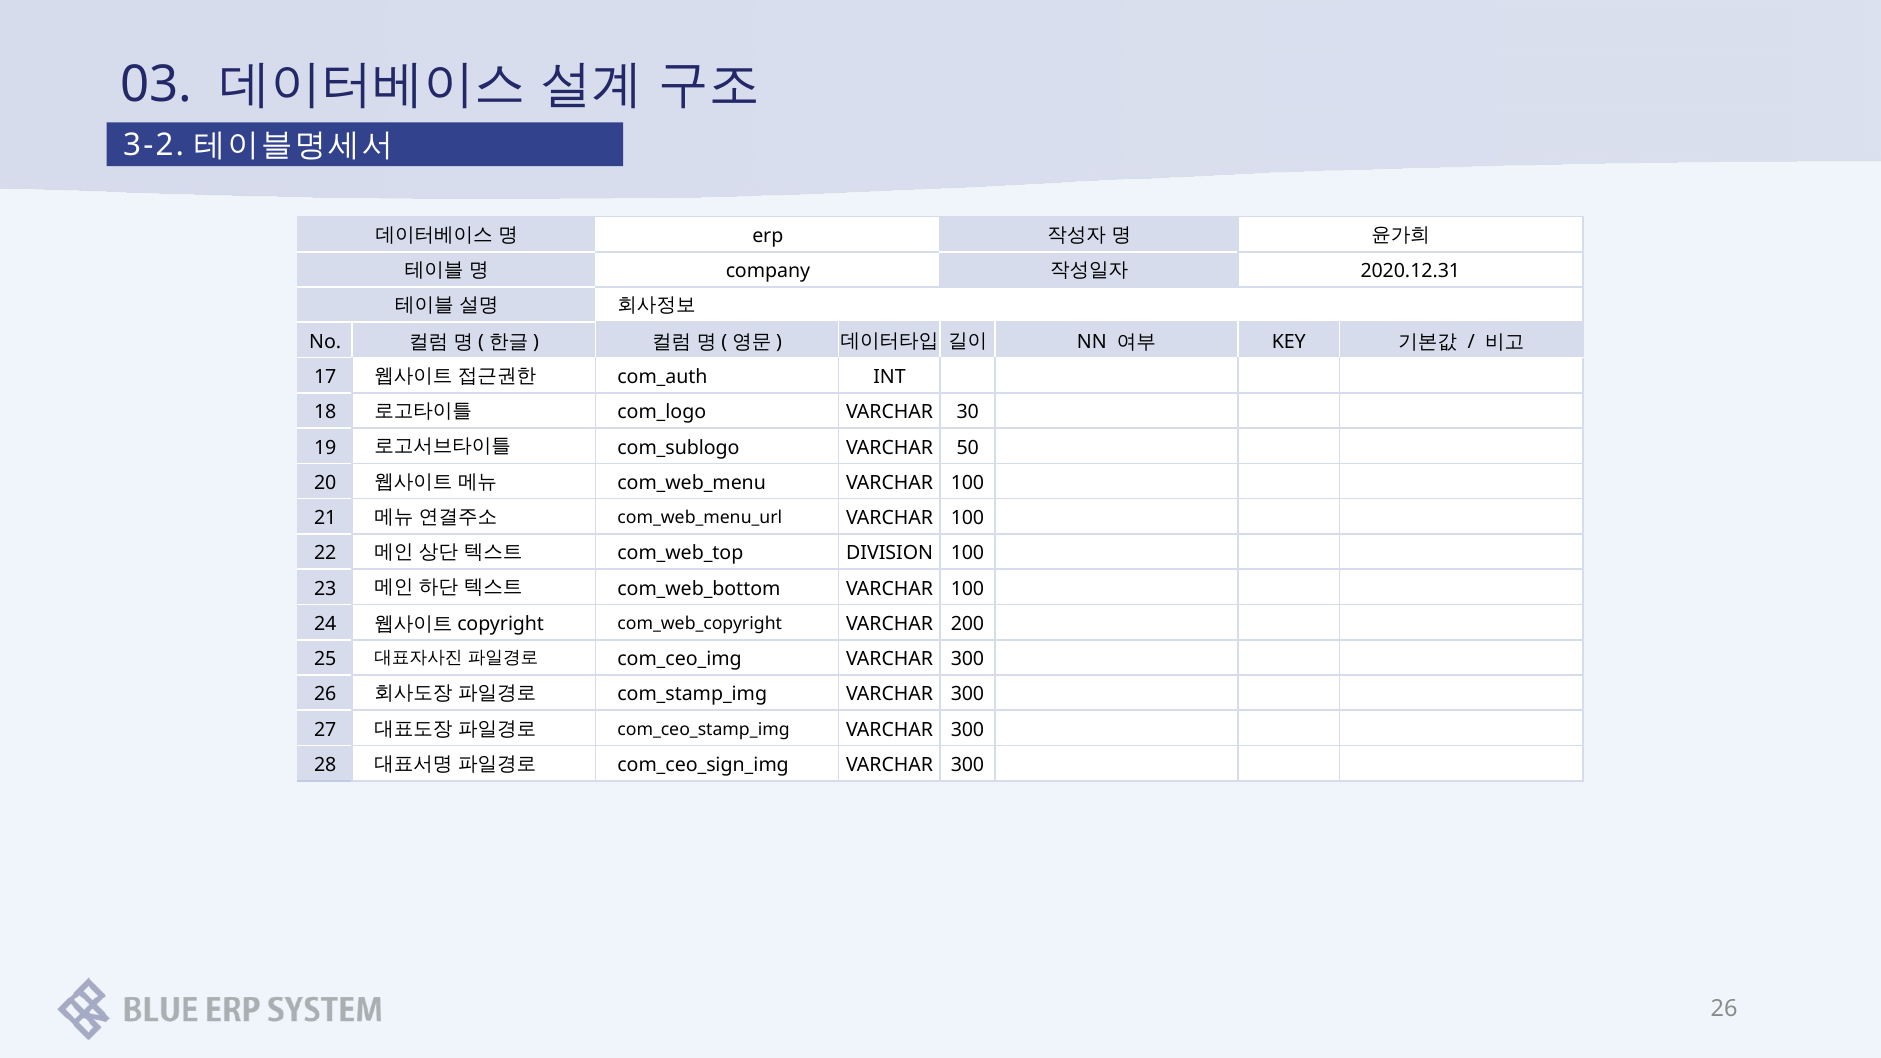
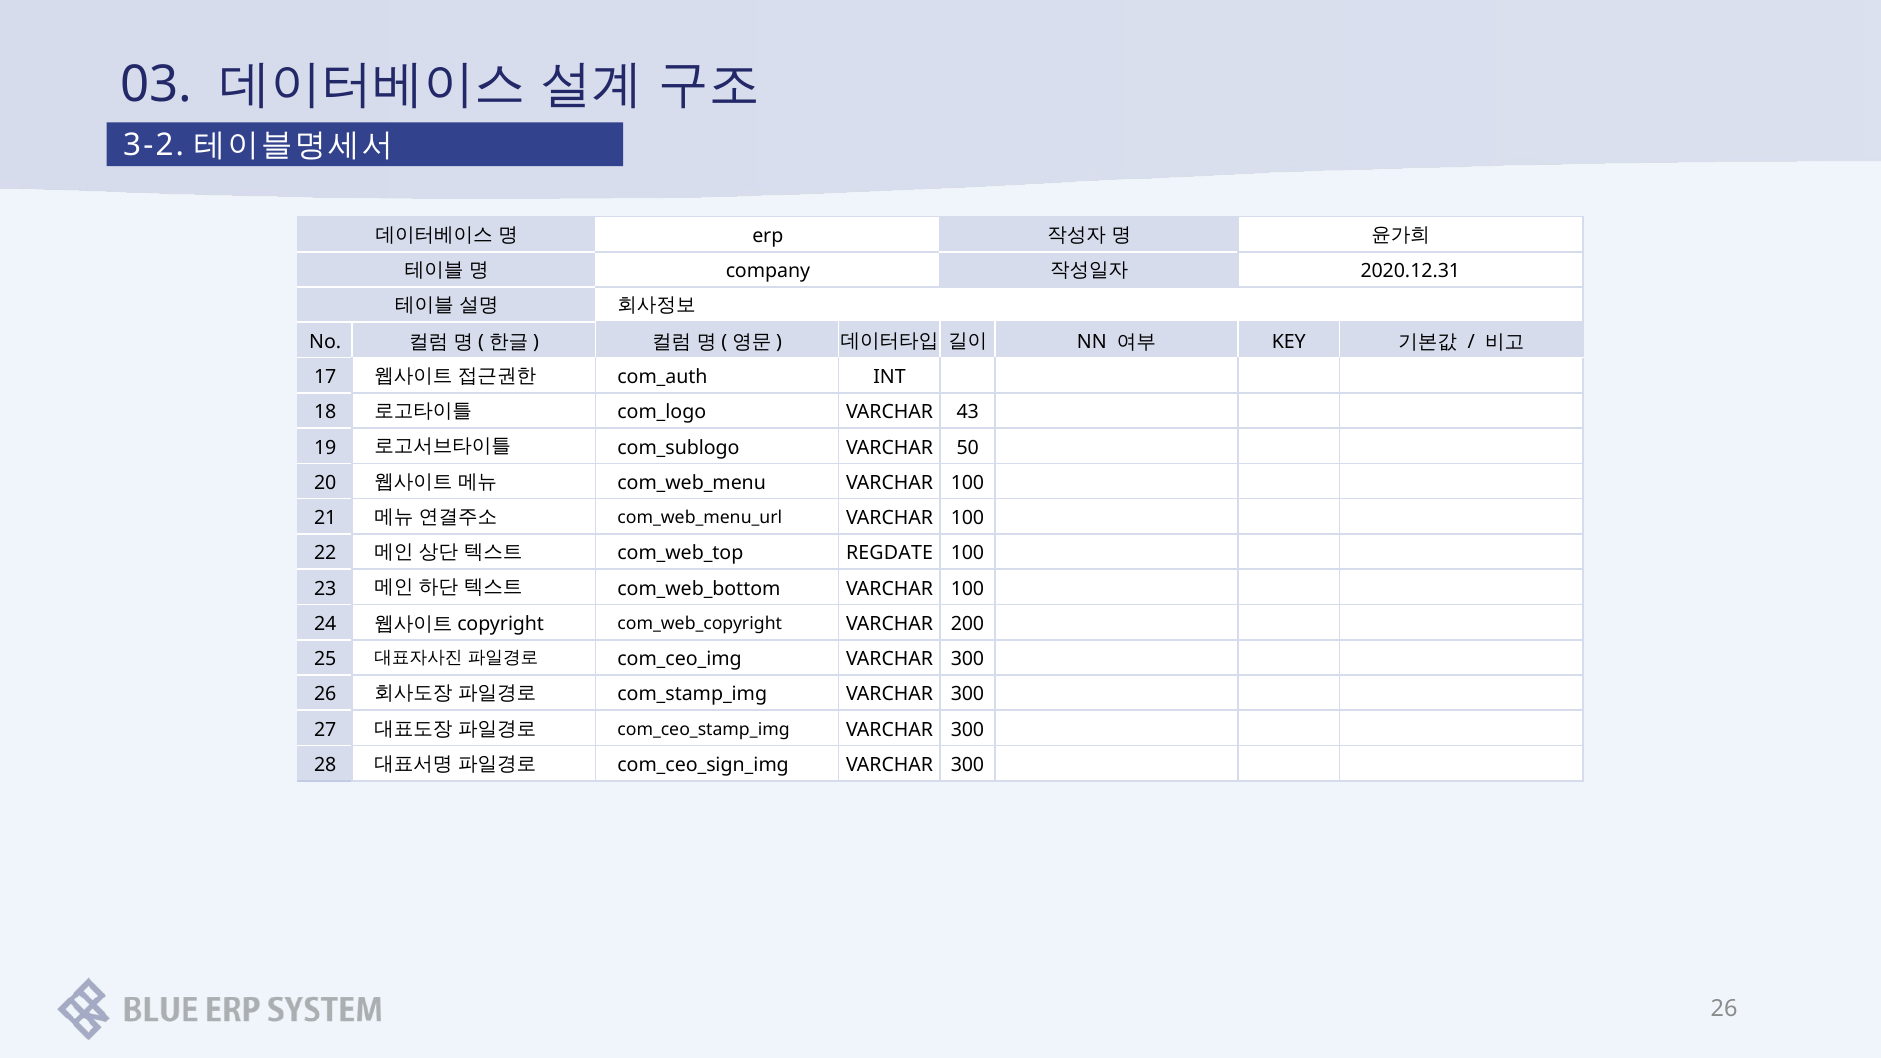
30: 30 -> 43
DIVISION: DIVISION -> REGDATE
